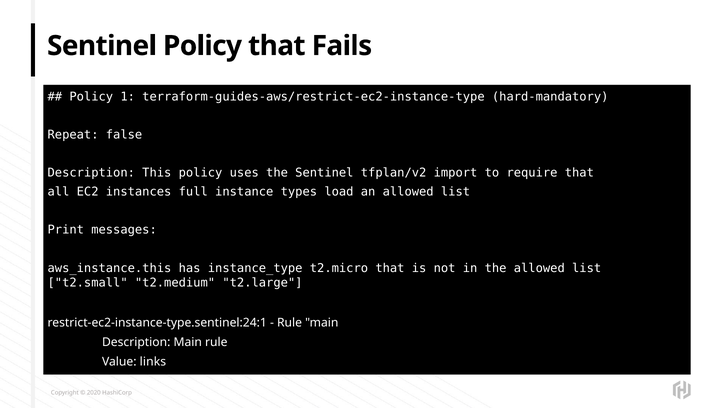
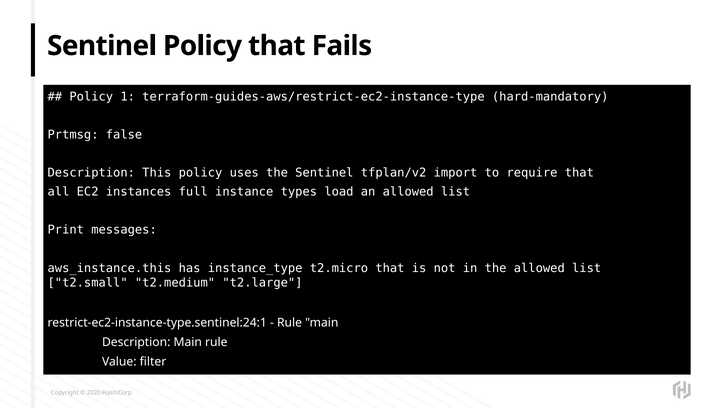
Repeat: Repeat -> Prtmsg
links: links -> filter
